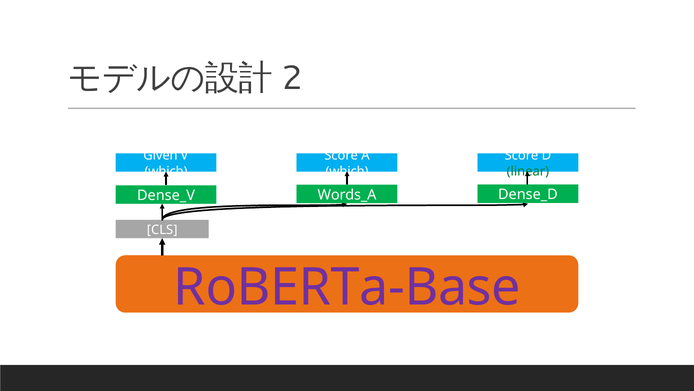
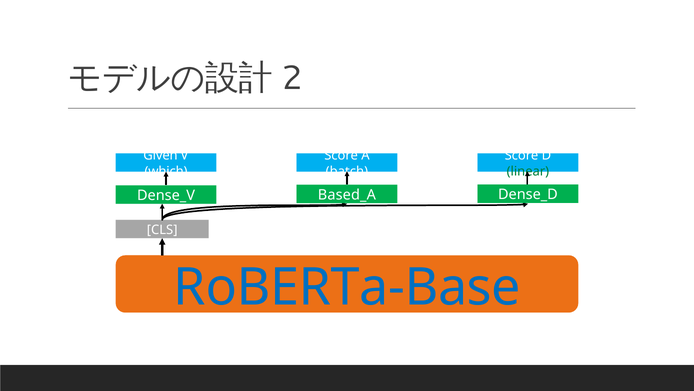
which at (347, 171): which -> batch
Words_A: Words_A -> Based_A
RoBERTa-Base colour: purple -> blue
